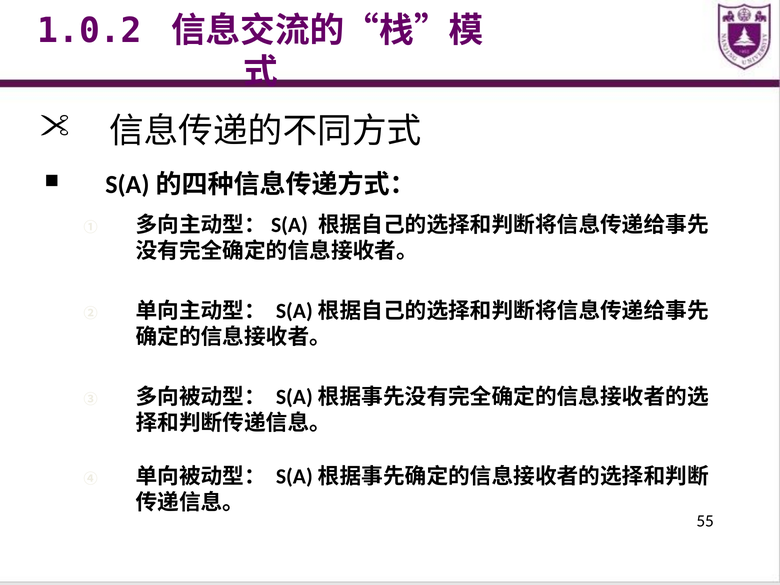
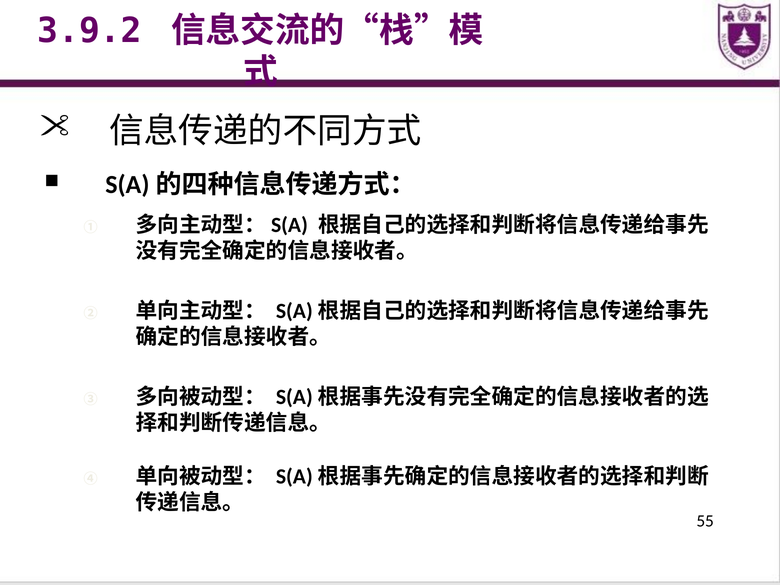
1.0.2: 1.0.2 -> 3.9.2
